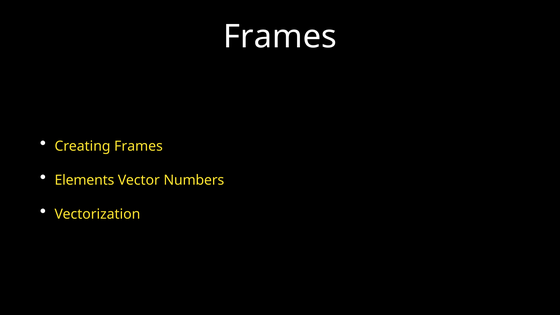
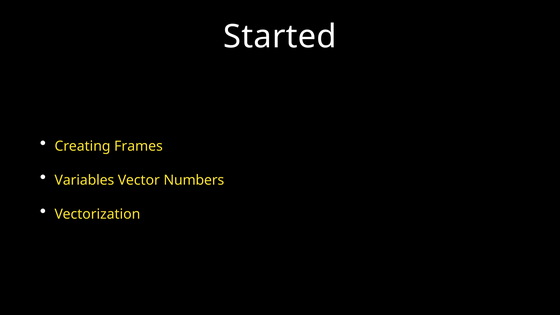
Frames at (280, 37): Frames -> Started
Elements: Elements -> Variables
